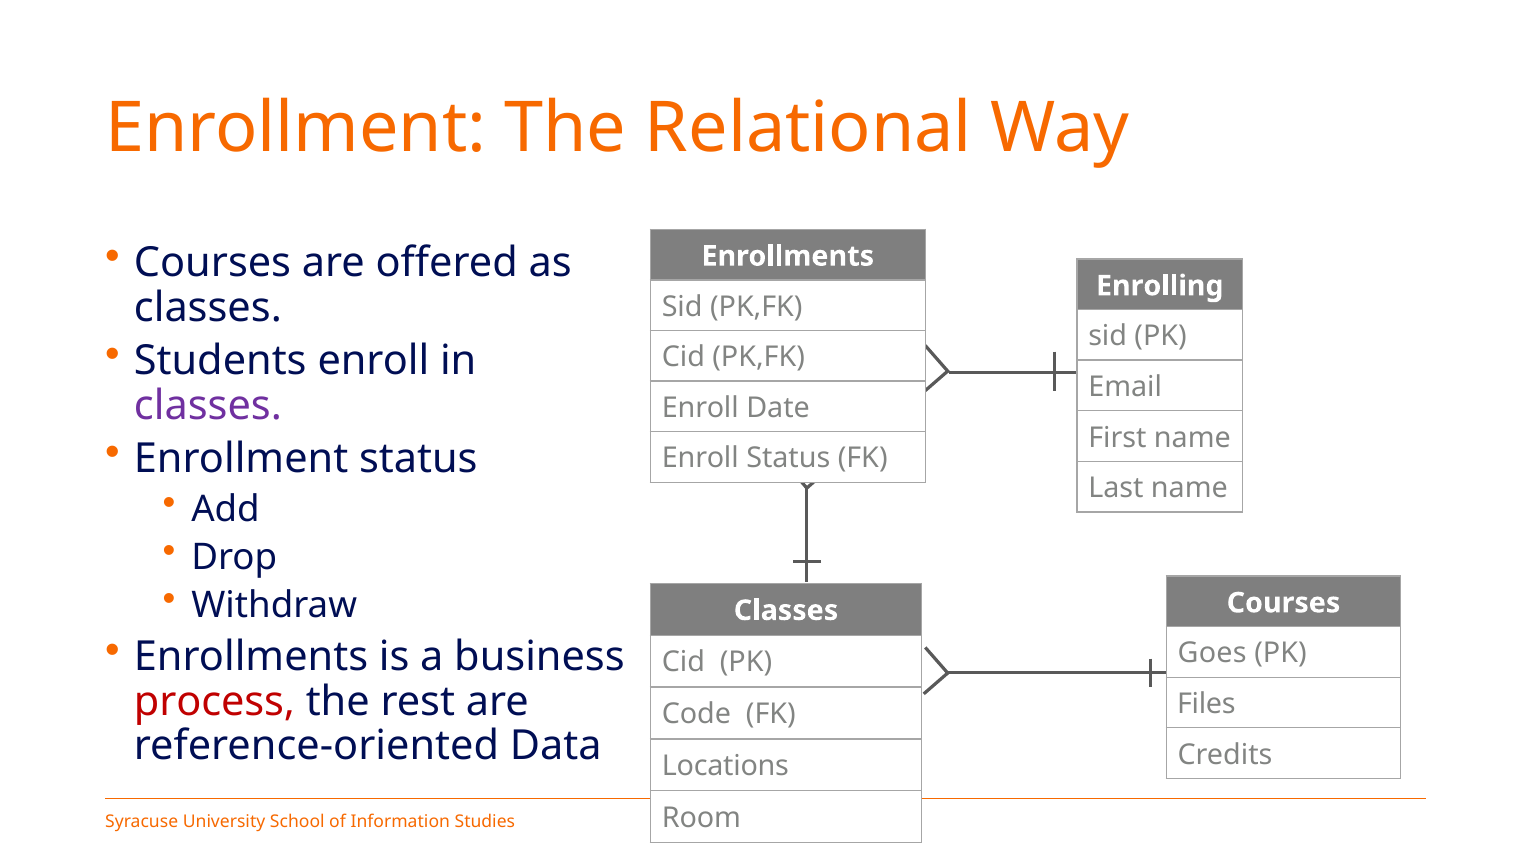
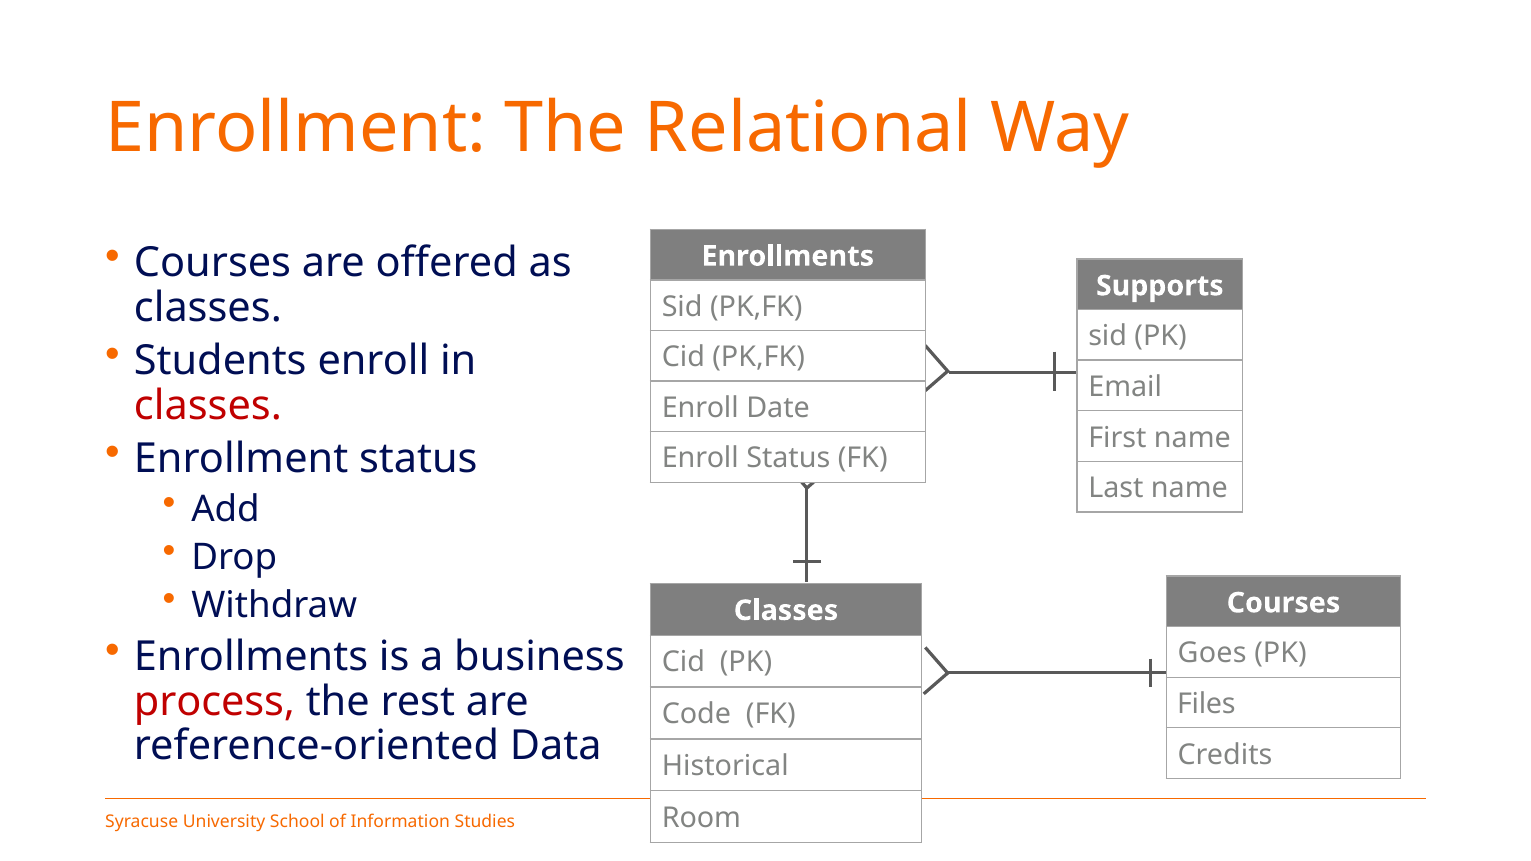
Enrolling: Enrolling -> Supports
classes at (208, 406) colour: purple -> red
Locations: Locations -> Historical
